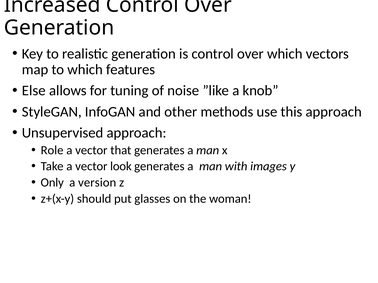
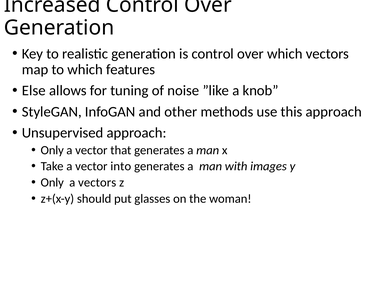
Role at (52, 150): Role -> Only
look: look -> into
a version: version -> vectors
